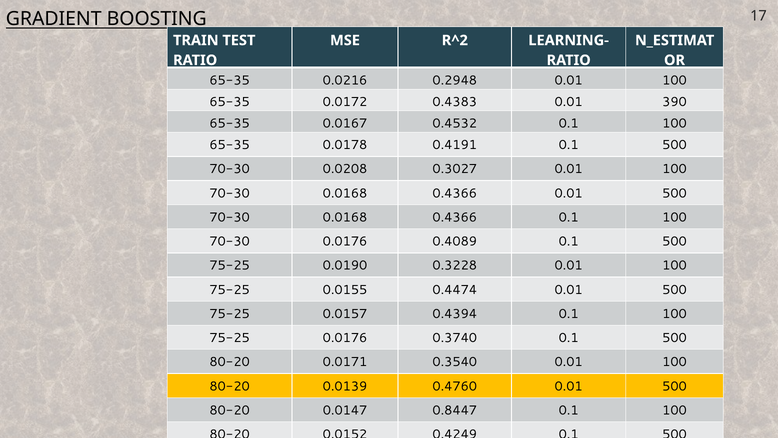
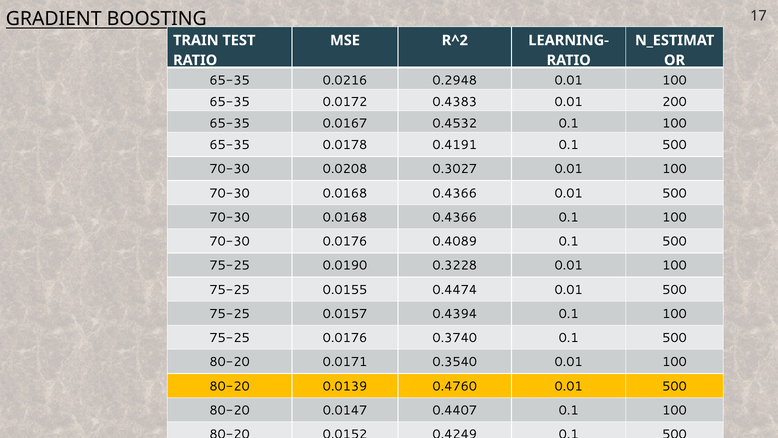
390: 390 -> 200
0.8447: 0.8447 -> 0.4407
